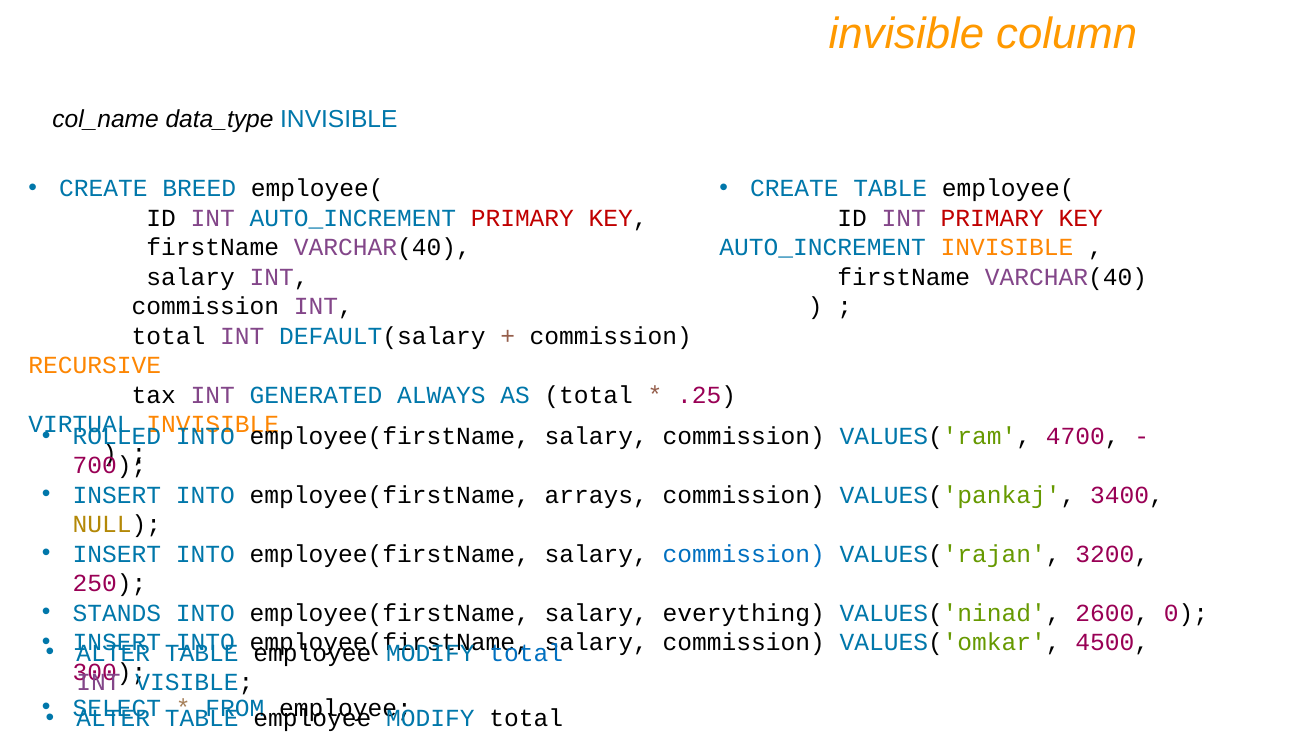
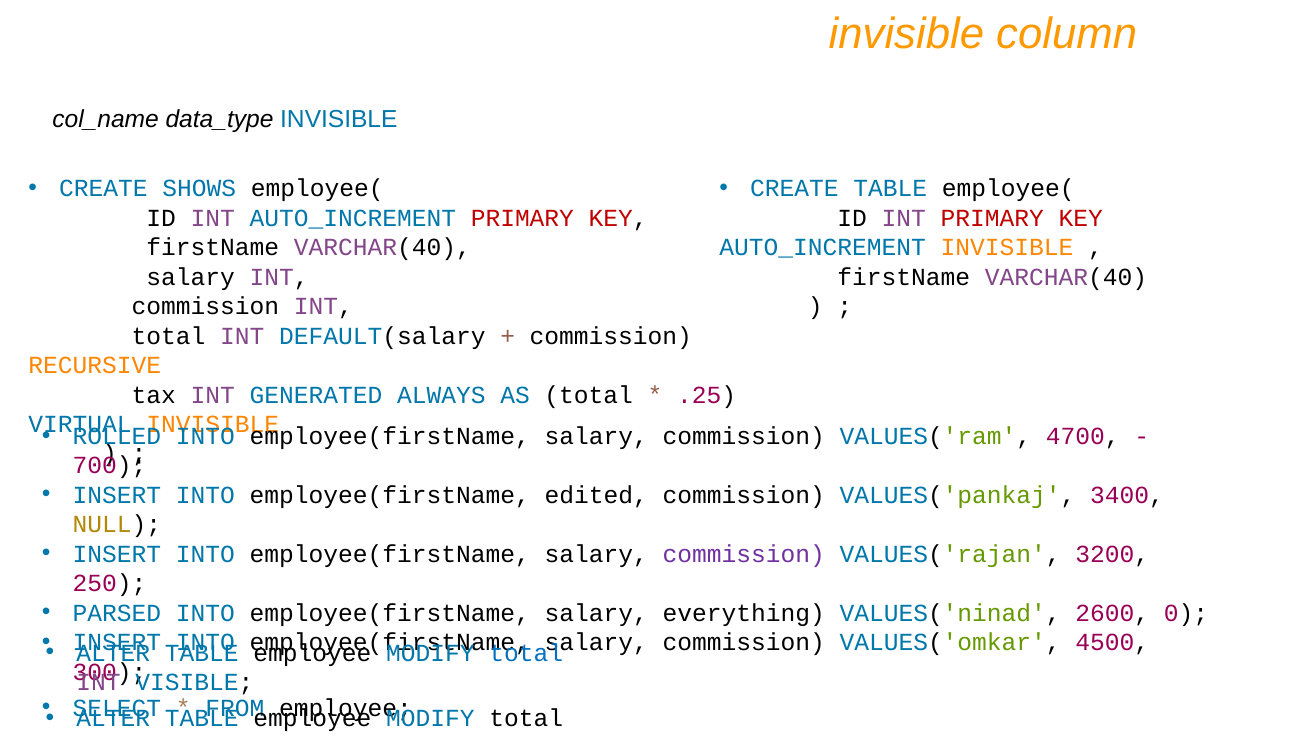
BREED: BREED -> SHOWS
arrays: arrays -> edited
commission at (744, 554) colour: blue -> purple
STANDS: STANDS -> PARSED
